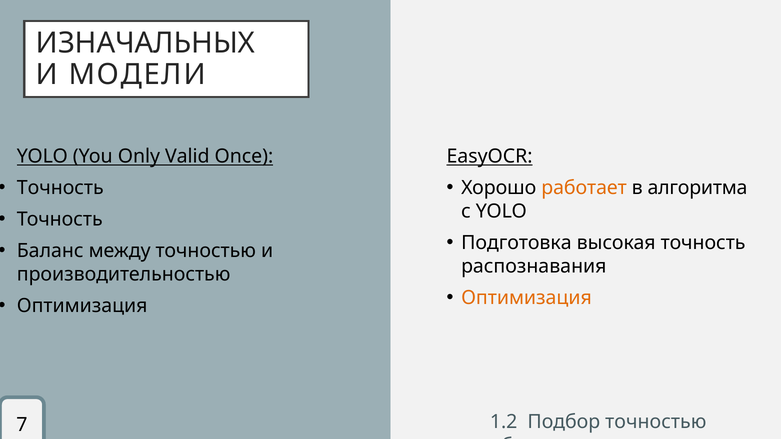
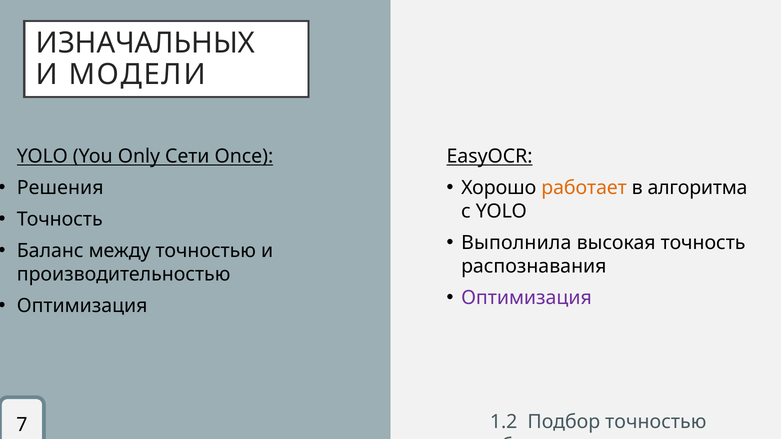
Valid: Valid -> Сети
Точность at (60, 188): Точность -> Решения
Подготовка: Подготовка -> Выполнила
Оптимизация at (526, 298) colour: orange -> purple
